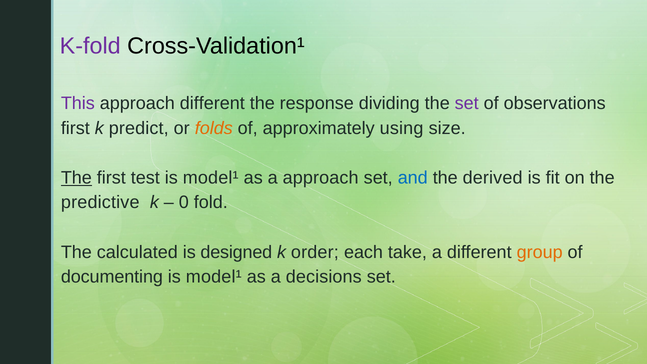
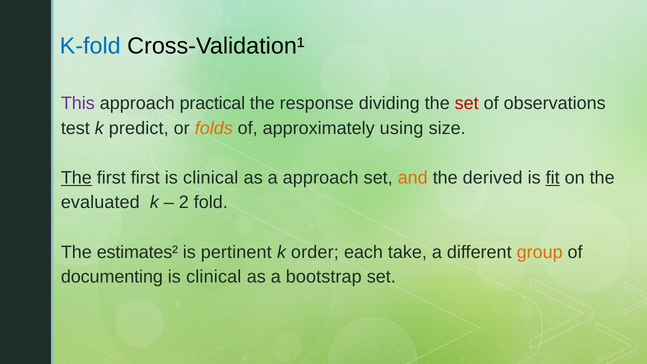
K-fold colour: purple -> blue
approach different: different -> practical
set at (467, 103) colour: purple -> red
first at (75, 128): first -> test
first test: test -> first
model¹ at (211, 178): model¹ -> clinical
and colour: blue -> orange
fit underline: none -> present
predictive: predictive -> evaluated
0: 0 -> 2
calculated: calculated -> estimates²
designed: designed -> pertinent
model¹ at (214, 277): model¹ -> clinical
decisions: decisions -> bootstrap
